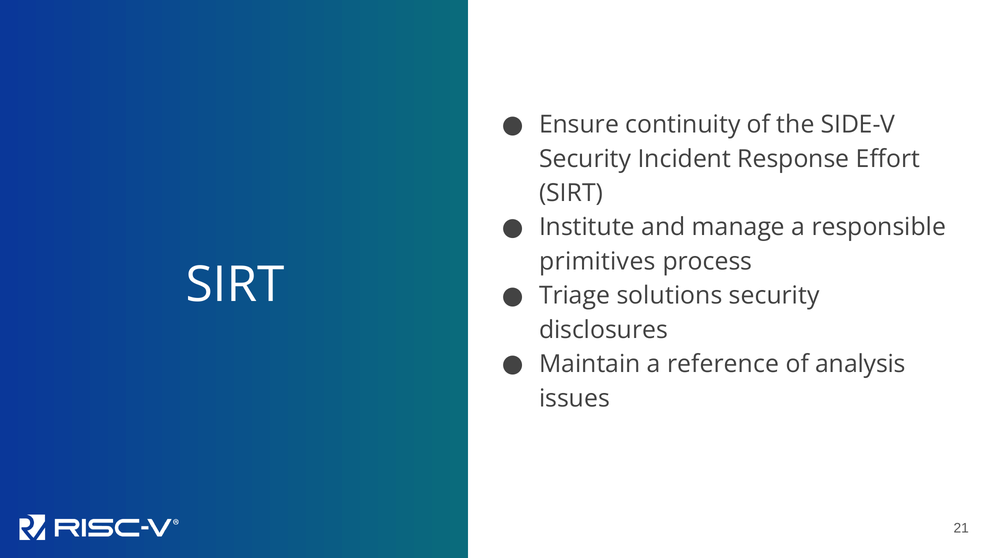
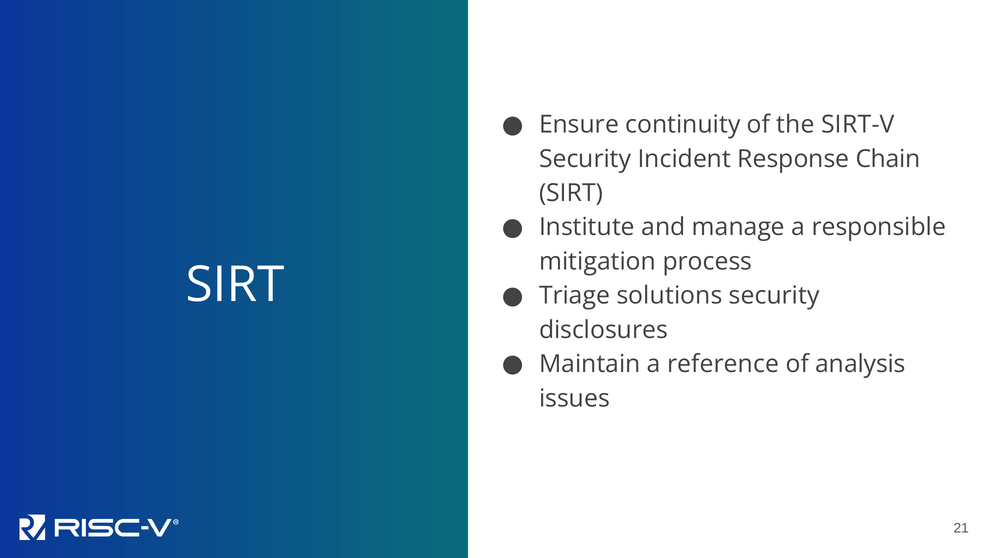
SIDE-V: SIDE-V -> SIRT-V
Effort: Effort -> Chain
primitives: primitives -> mitigation
